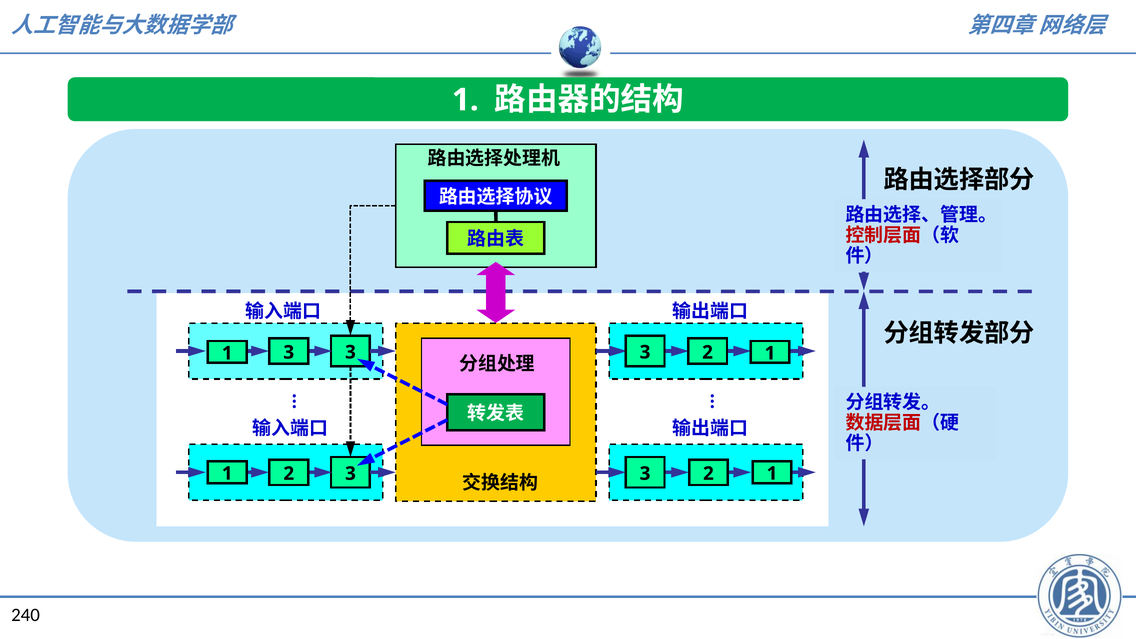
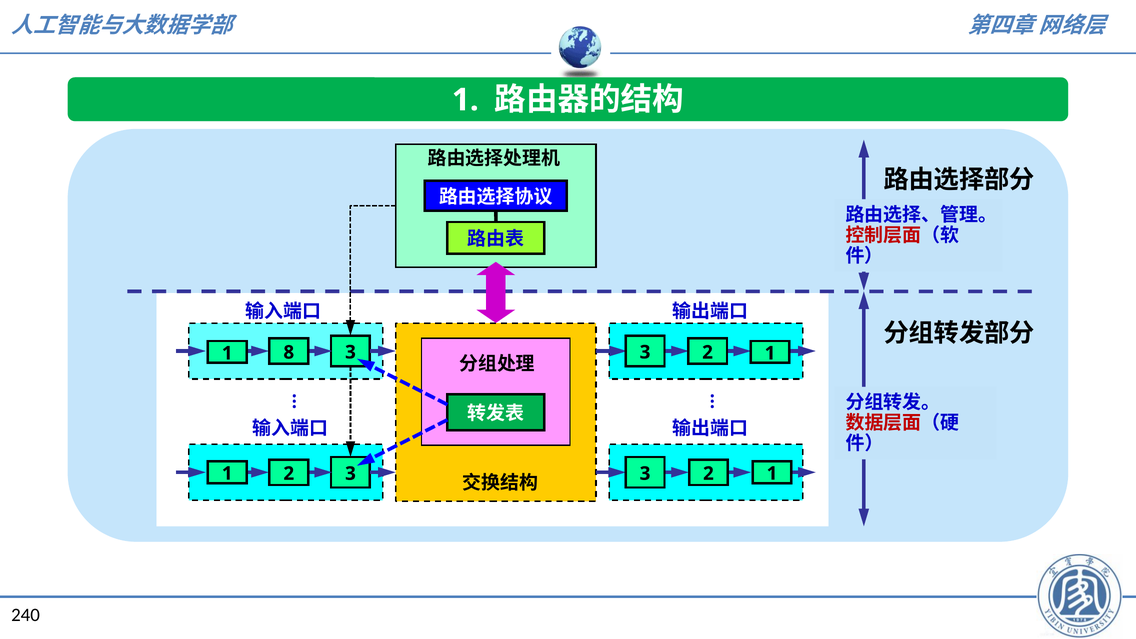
3 at (289, 352): 3 -> 8
